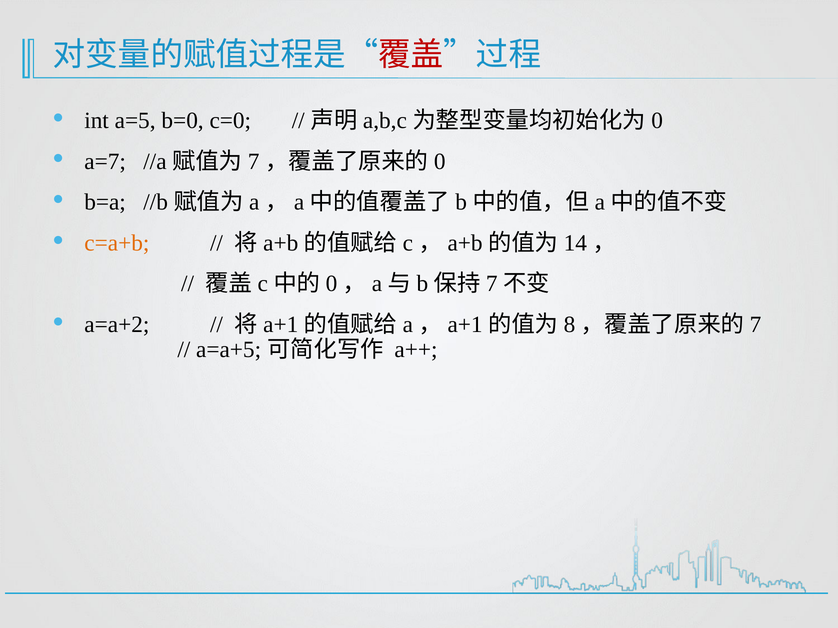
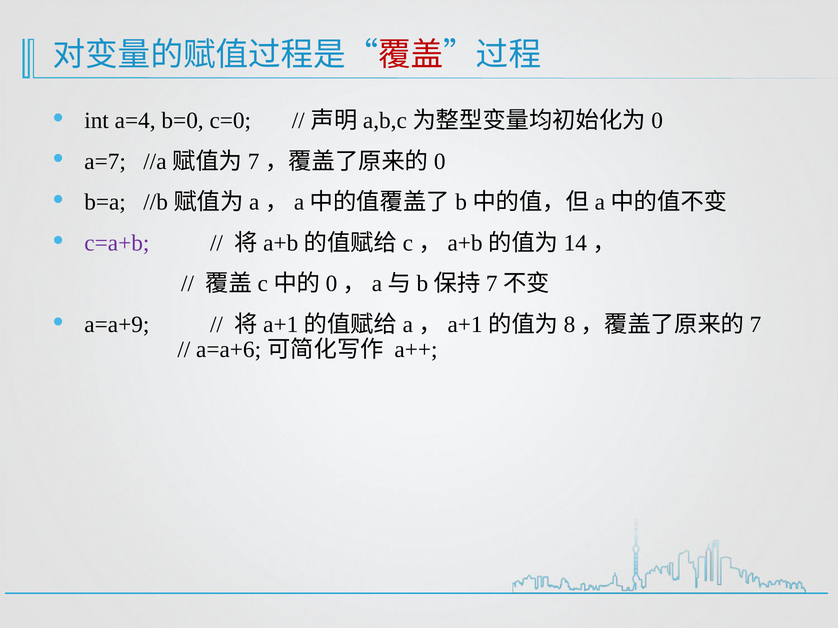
a=5: a=5 -> a=4
c=a+b colour: orange -> purple
a=a+2: a=a+2 -> a=a+9
a=a+5: a=a+5 -> a=a+6
